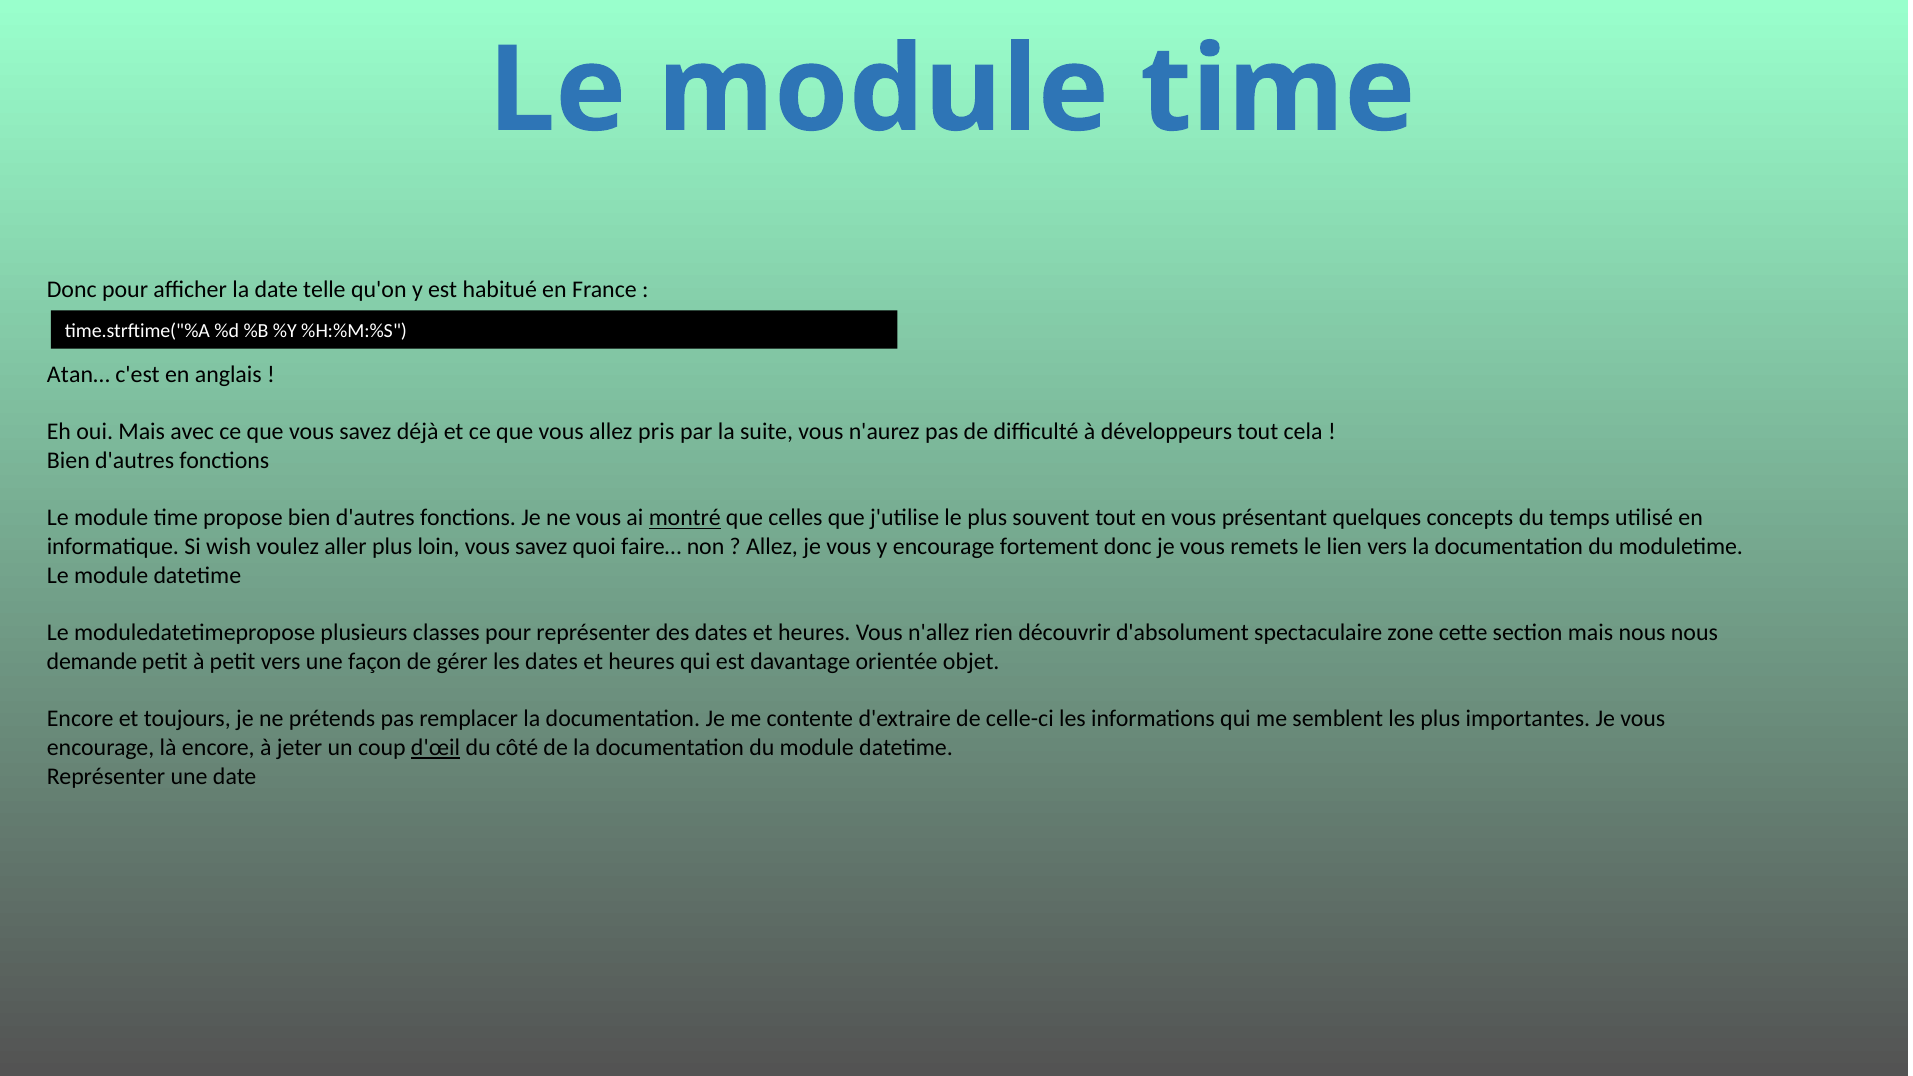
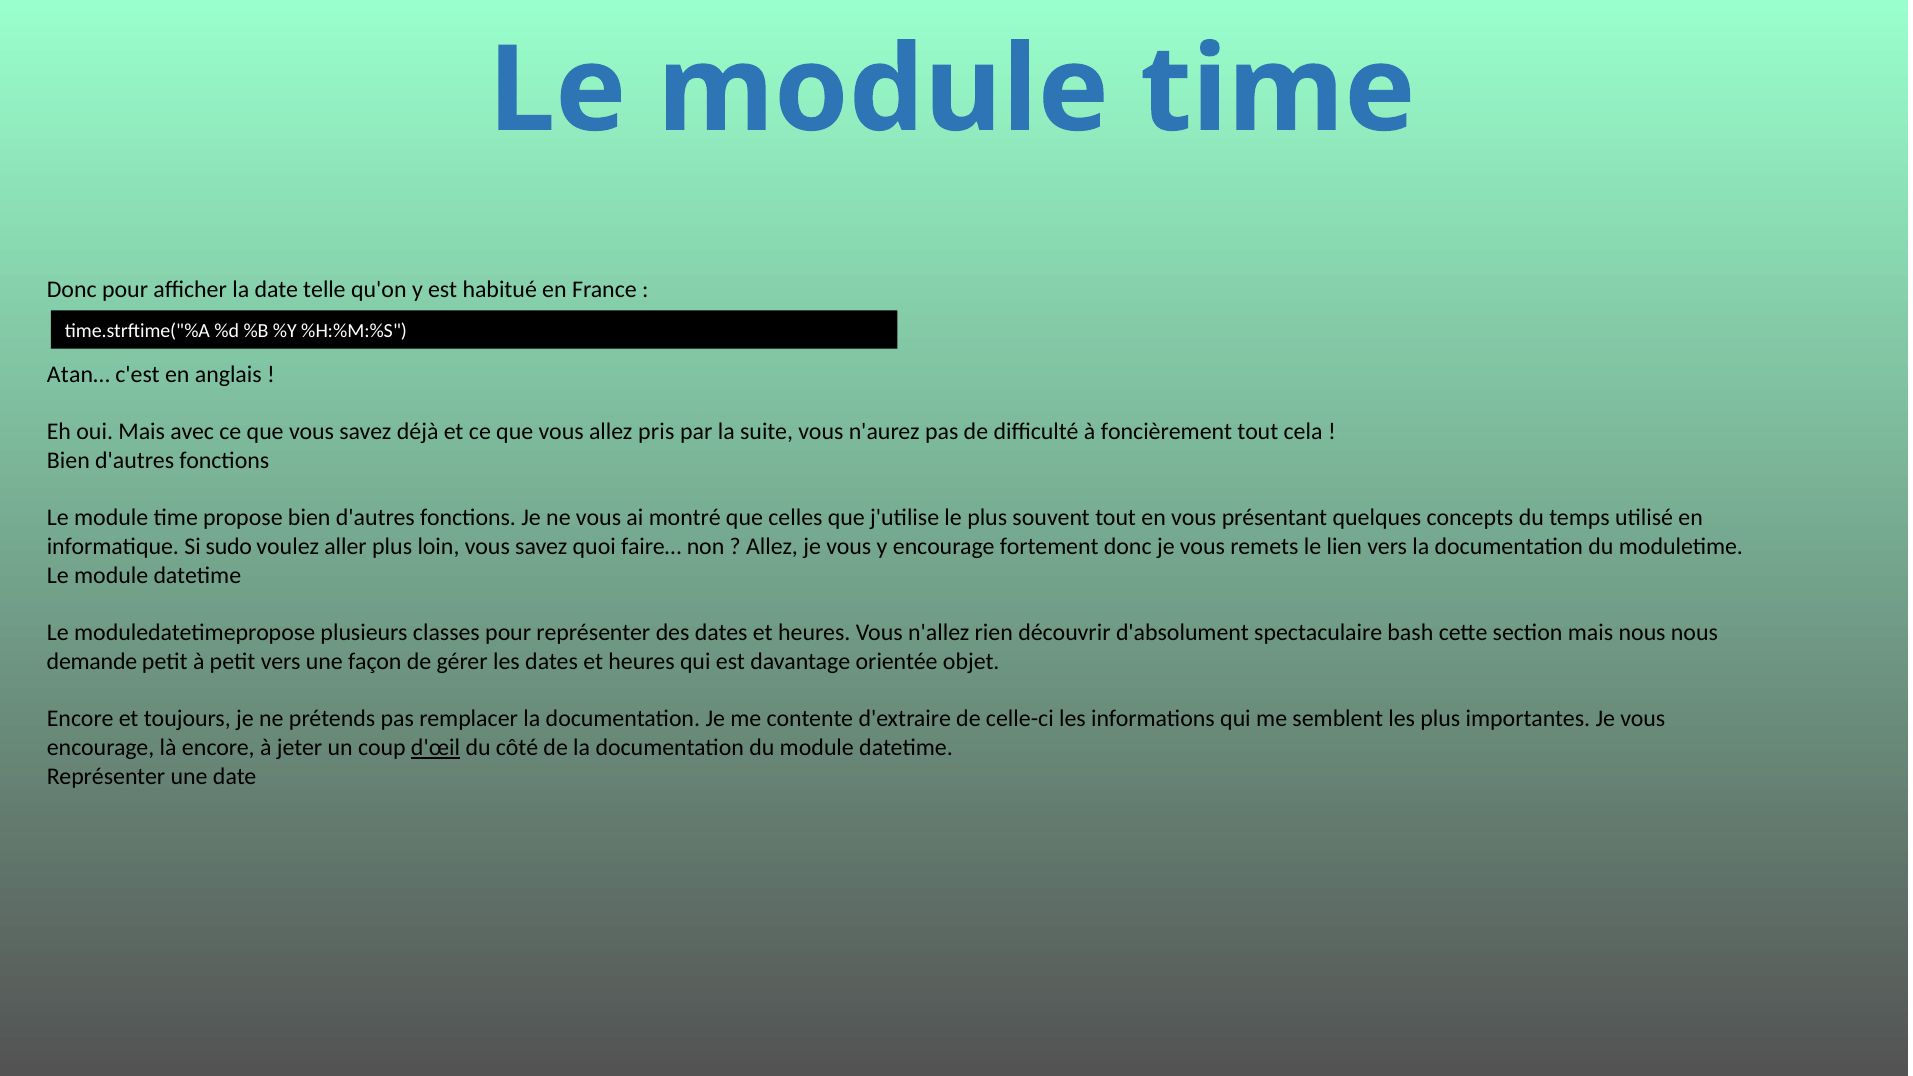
développeurs: développeurs -> foncièrement
montré underline: present -> none
wish: wish -> sudo
zone: zone -> bash
